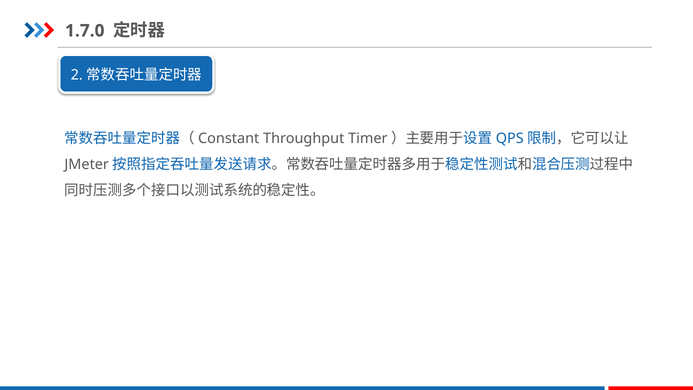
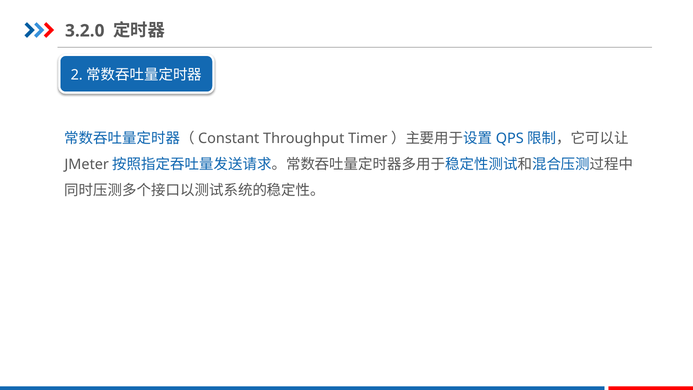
1.7.0: 1.7.0 -> 3.2.0
